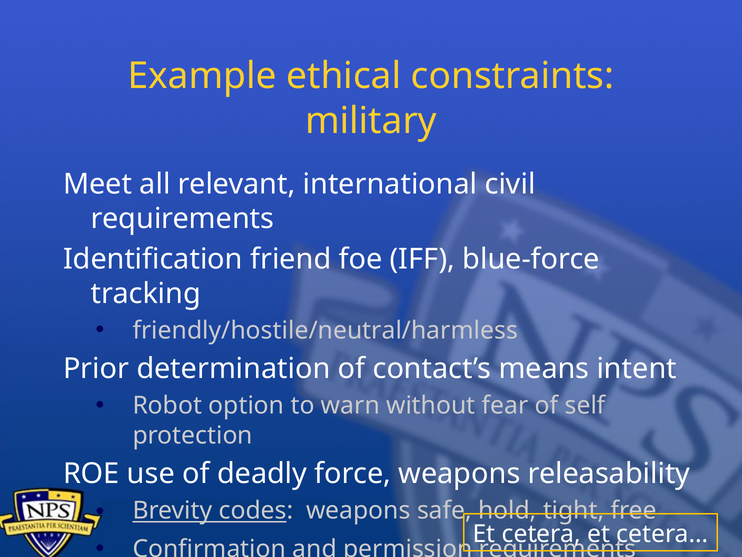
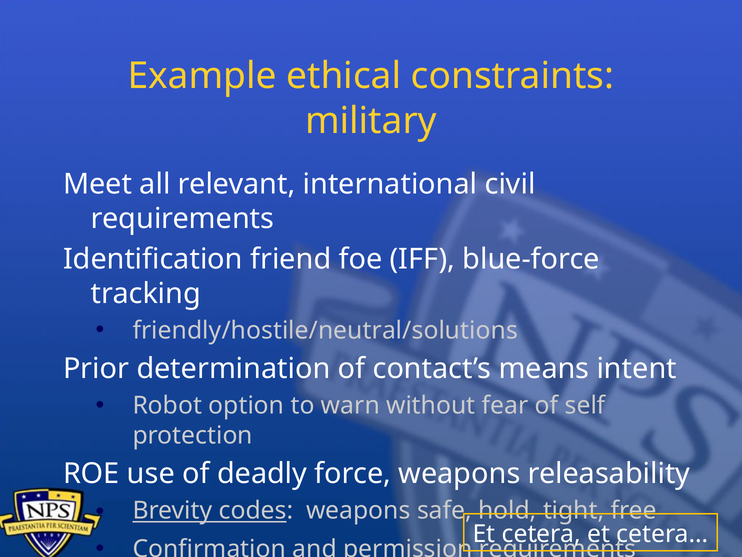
friendly/hostile/neutral/harmless: friendly/hostile/neutral/harmless -> friendly/hostile/neutral/solutions
